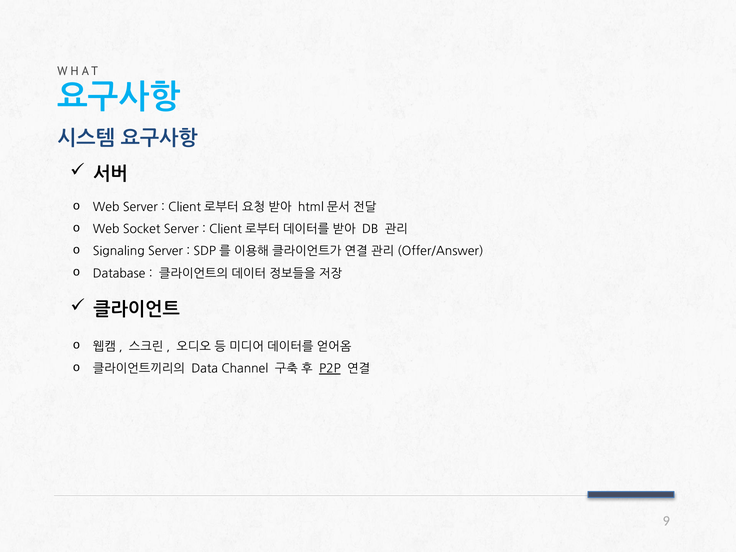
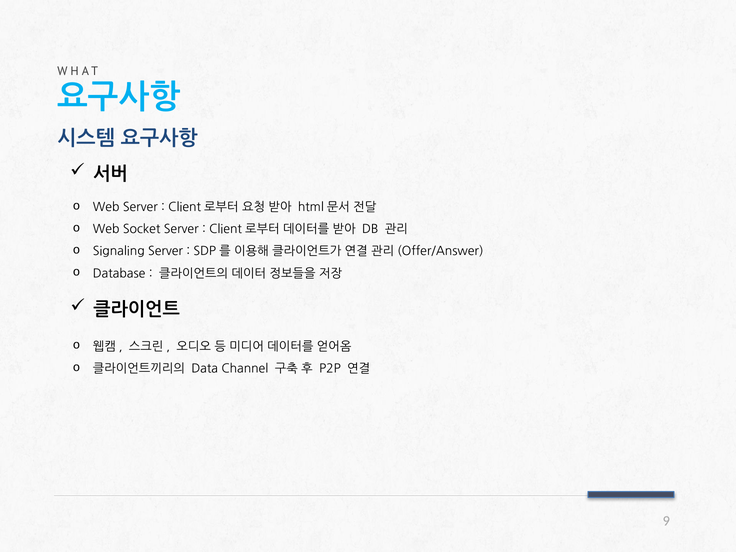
P2P underline: present -> none
